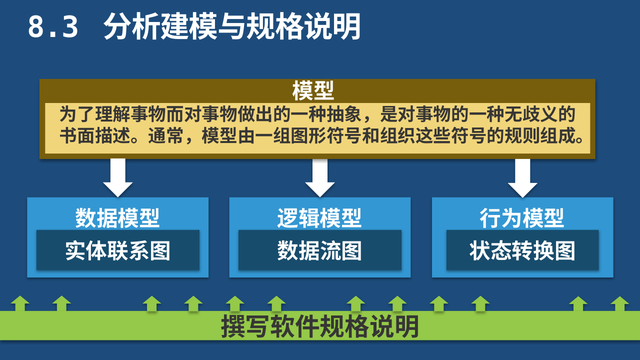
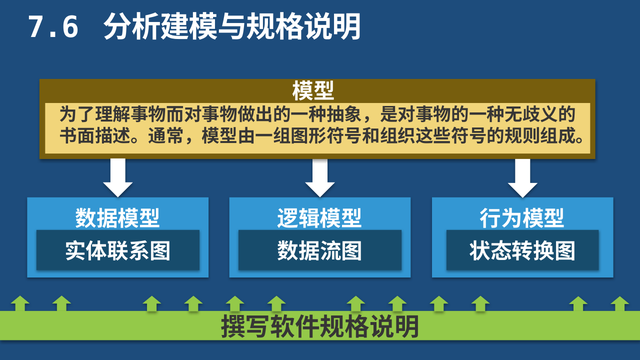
8.3: 8.3 -> 7.6
